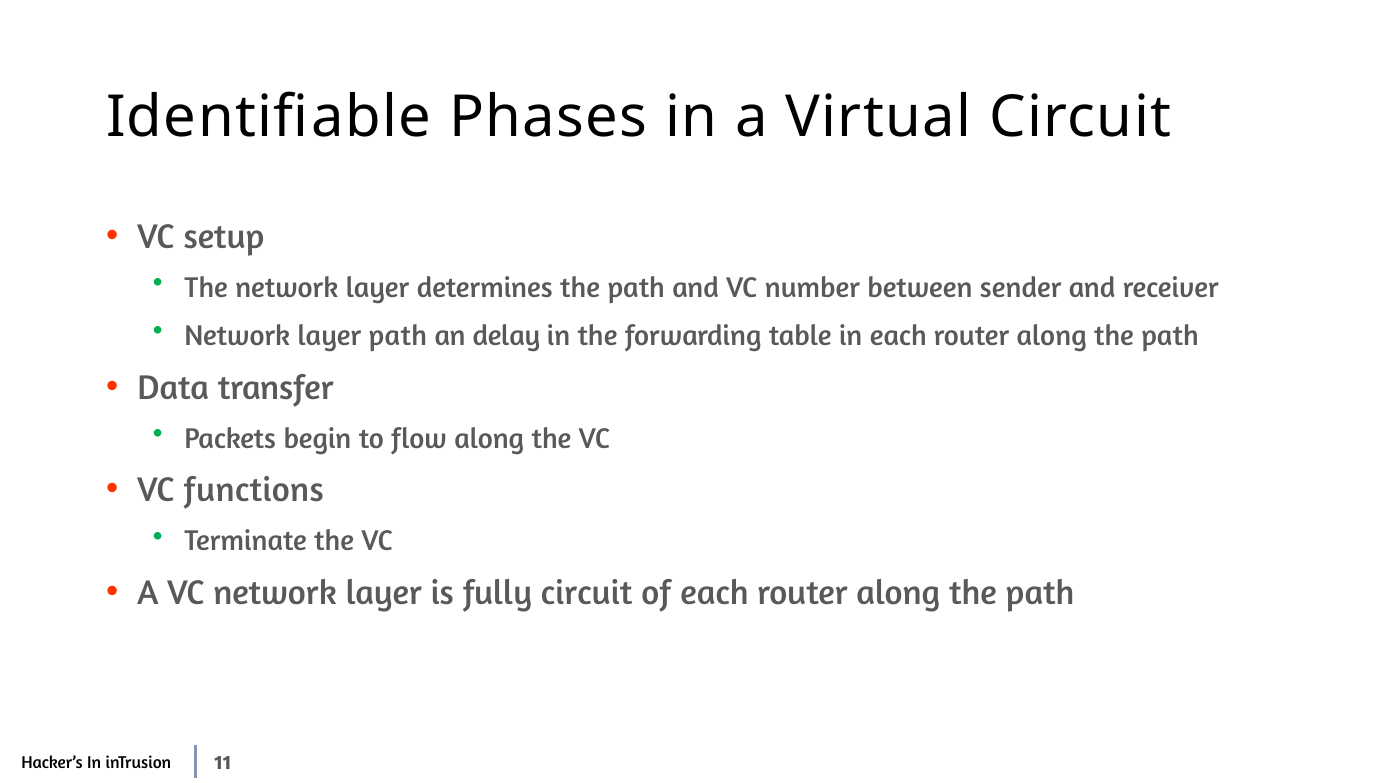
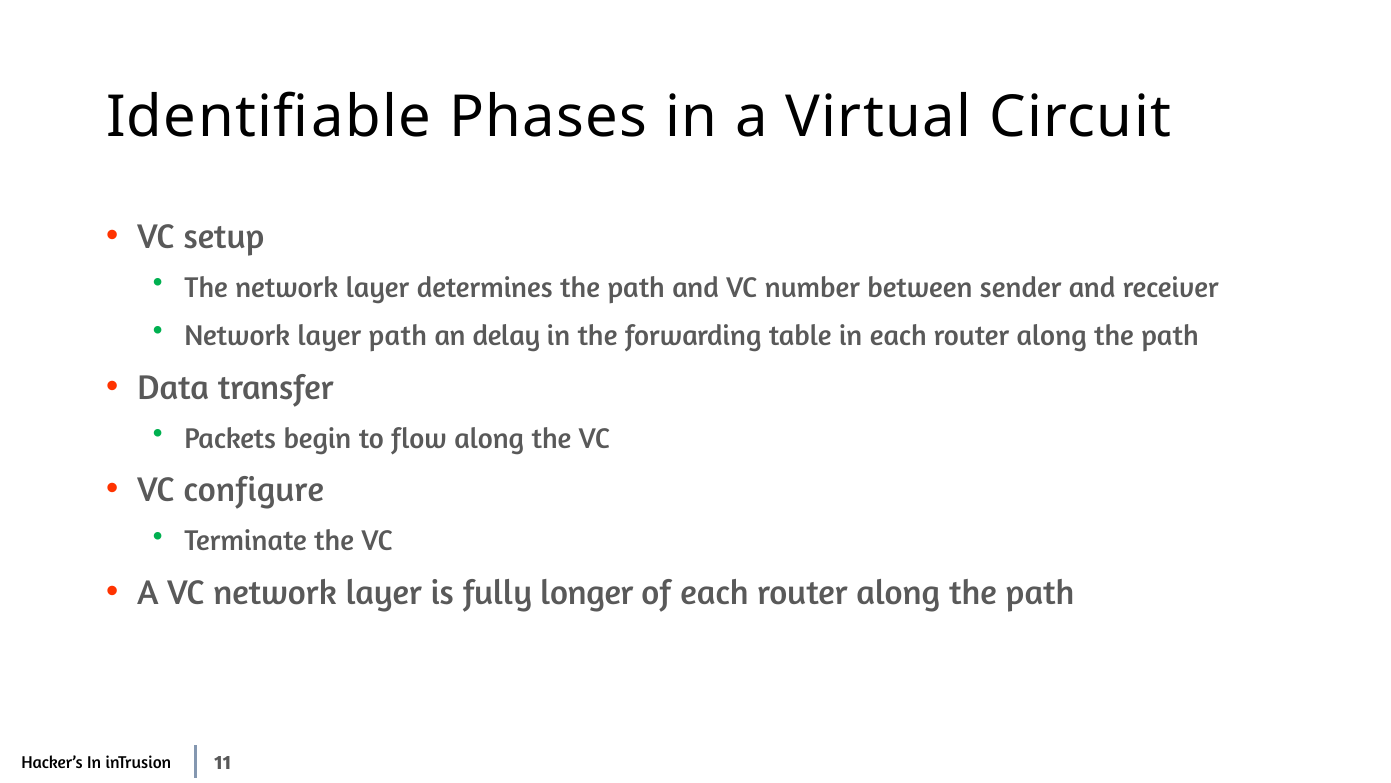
functions: functions -> configure
fully circuit: circuit -> longer
